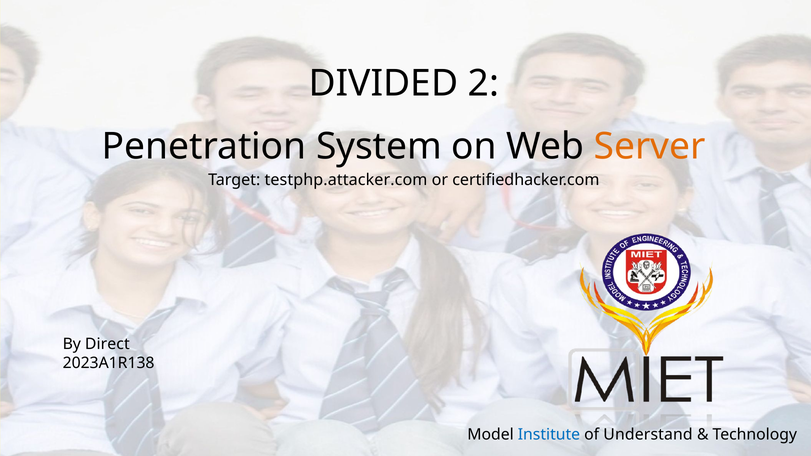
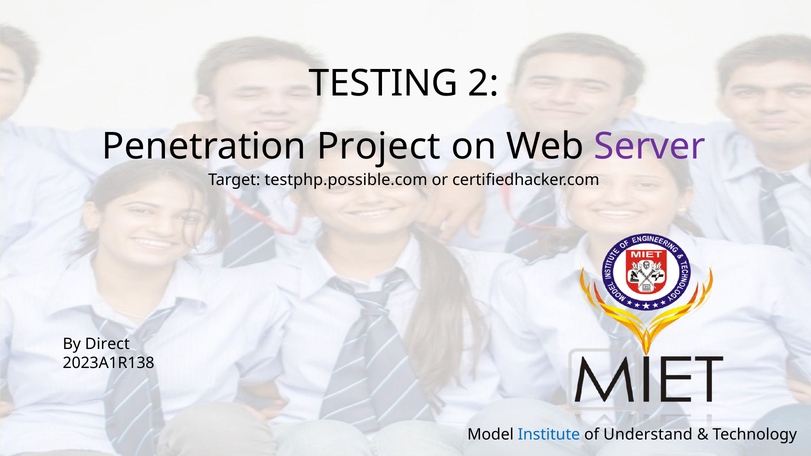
DIVIDED: DIVIDED -> TESTING
System: System -> Project
Server colour: orange -> purple
testphp.attacker.com: testphp.attacker.com -> testphp.possible.com
